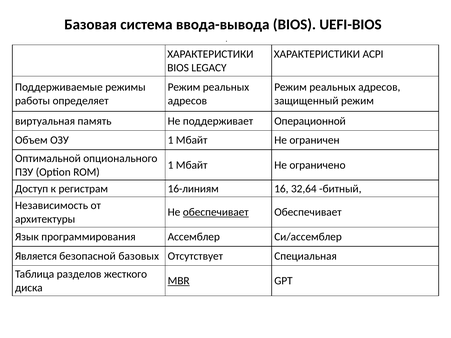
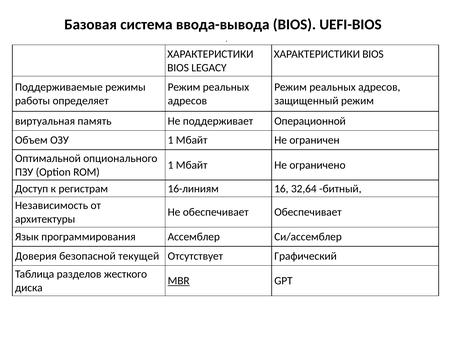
ACPI at (373, 54): ACPI -> BIOS
обеспечивает at (216, 212) underline: present -> none
Является: Является -> Доверия
базовых: базовых -> текущей
Специальная: Специальная -> Графический
